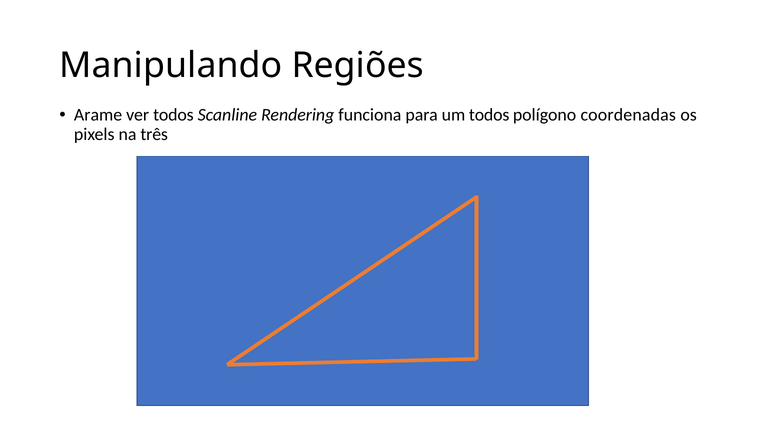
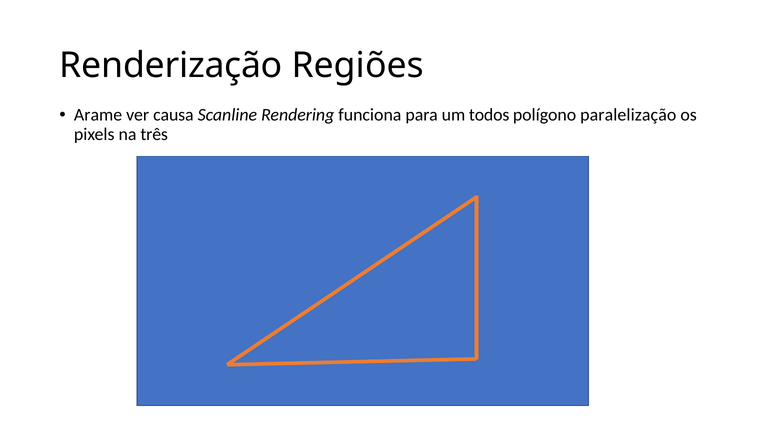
Manipulando: Manipulando -> Renderização
ver todos: todos -> causa
coordenadas: coordenadas -> paralelização
